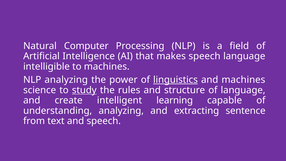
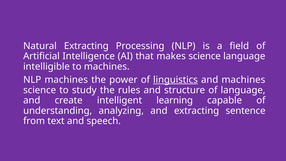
Natural Computer: Computer -> Extracting
makes speech: speech -> science
NLP analyzing: analyzing -> machines
study underline: present -> none
